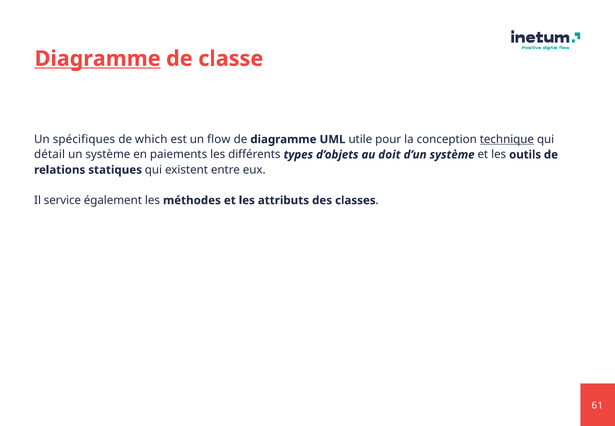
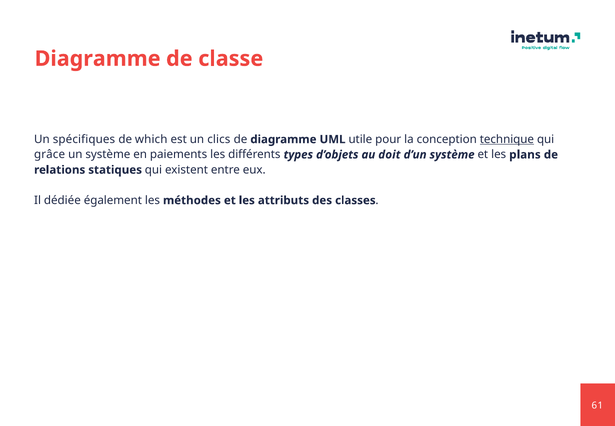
Diagramme at (98, 59) underline: present -> none
flow: flow -> clics
détail: détail -> grâce
outils: outils -> plans
service: service -> dédiée
